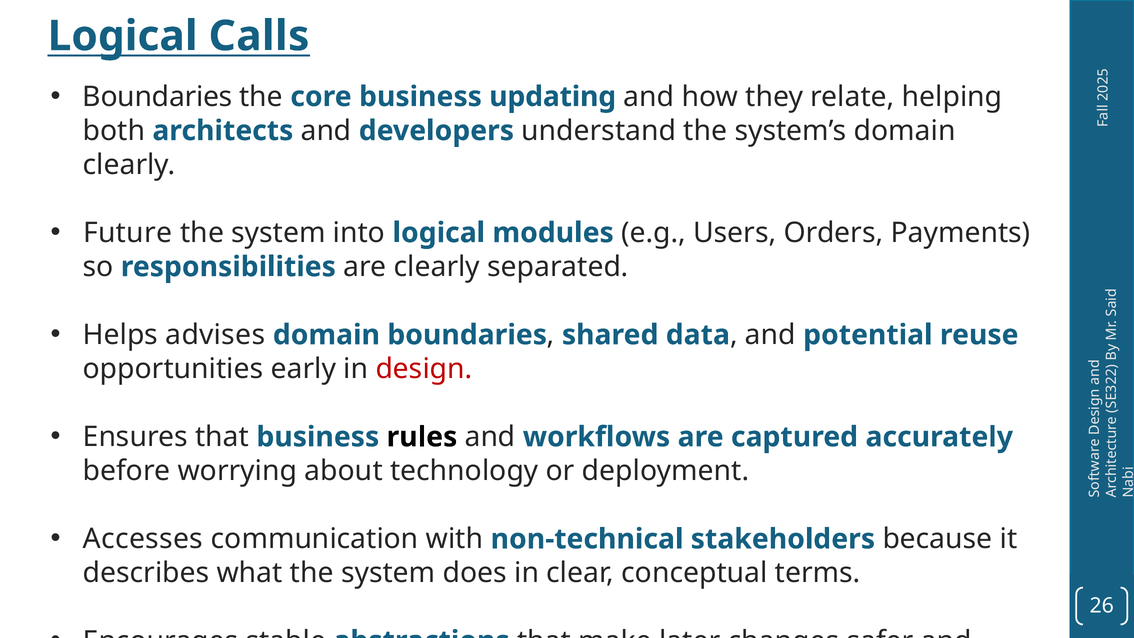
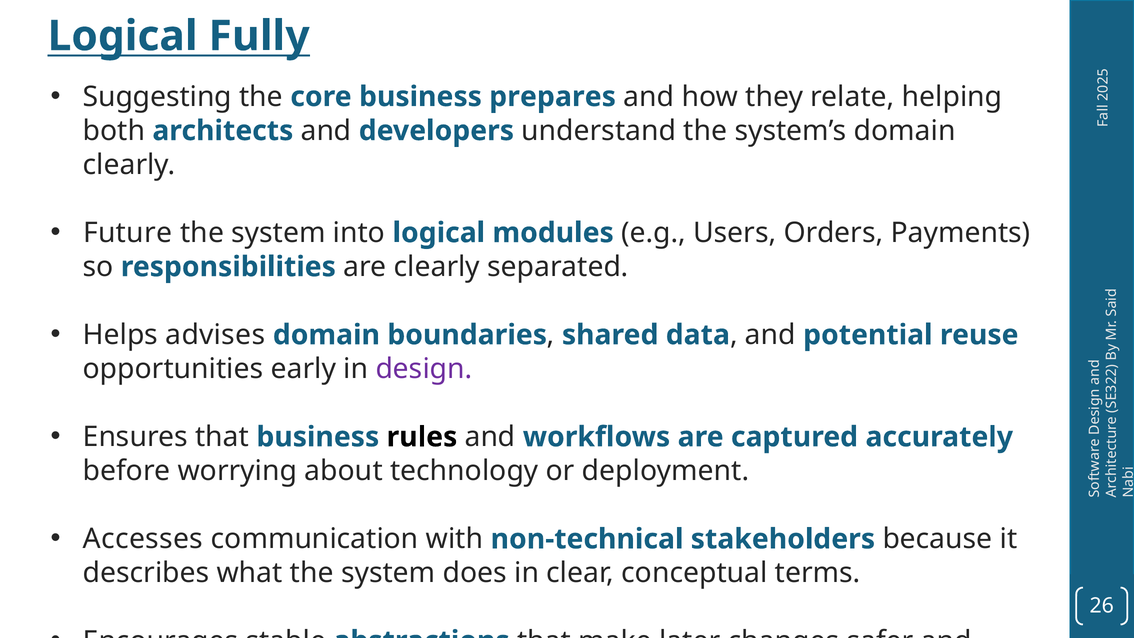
Calls: Calls -> Fully
Boundaries at (157, 97): Boundaries -> Suggesting
updating: updating -> prepares
design colour: red -> purple
